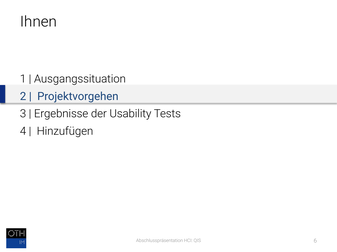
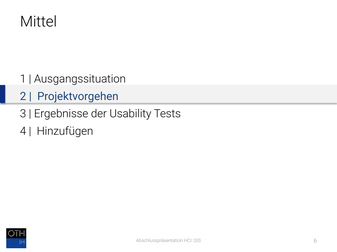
Ihnen: Ihnen -> Mittel
